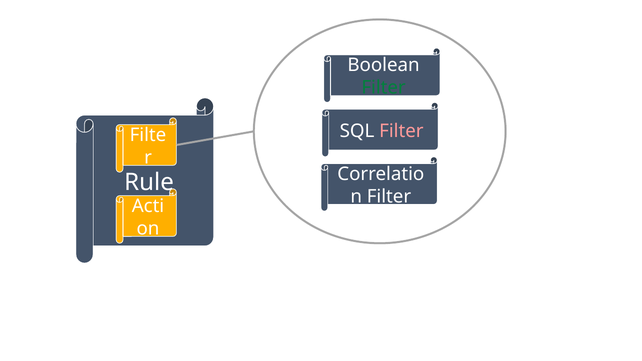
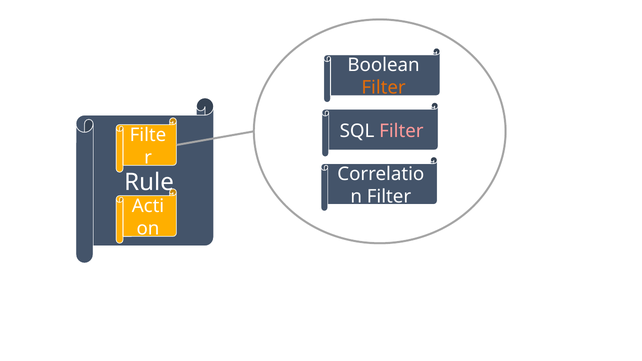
Filter at (384, 88) colour: green -> orange
